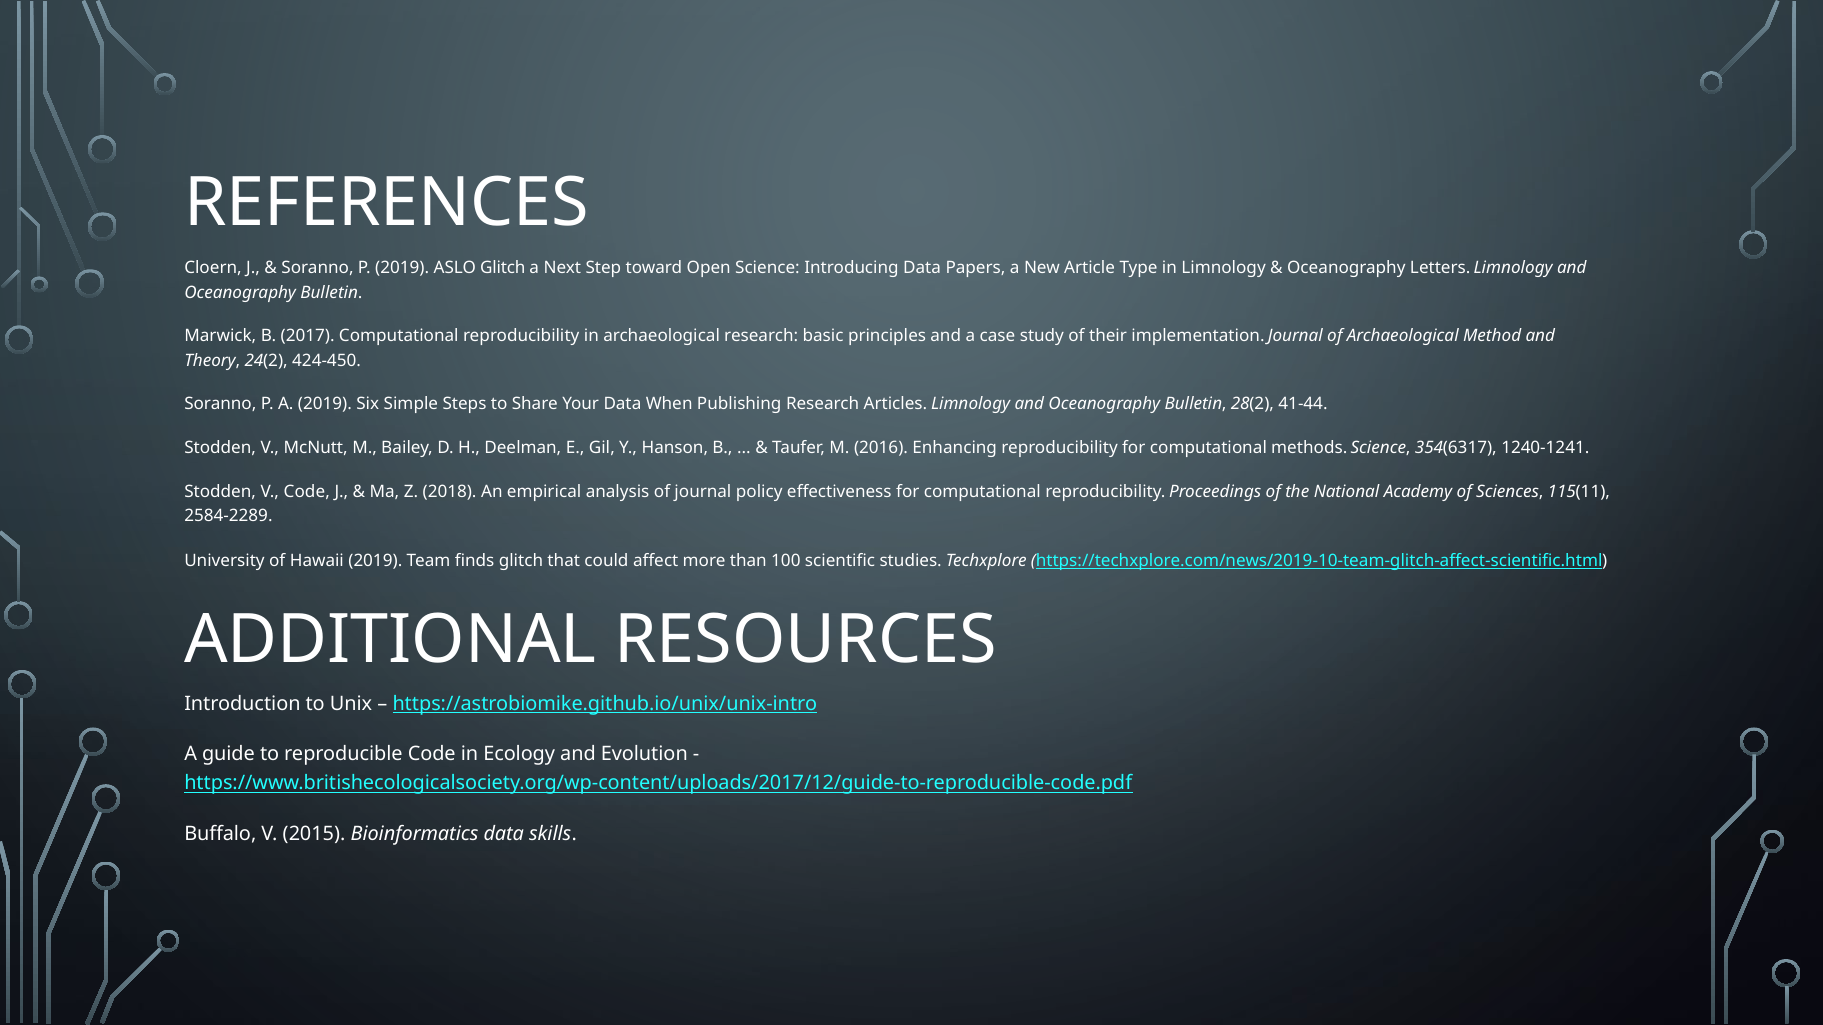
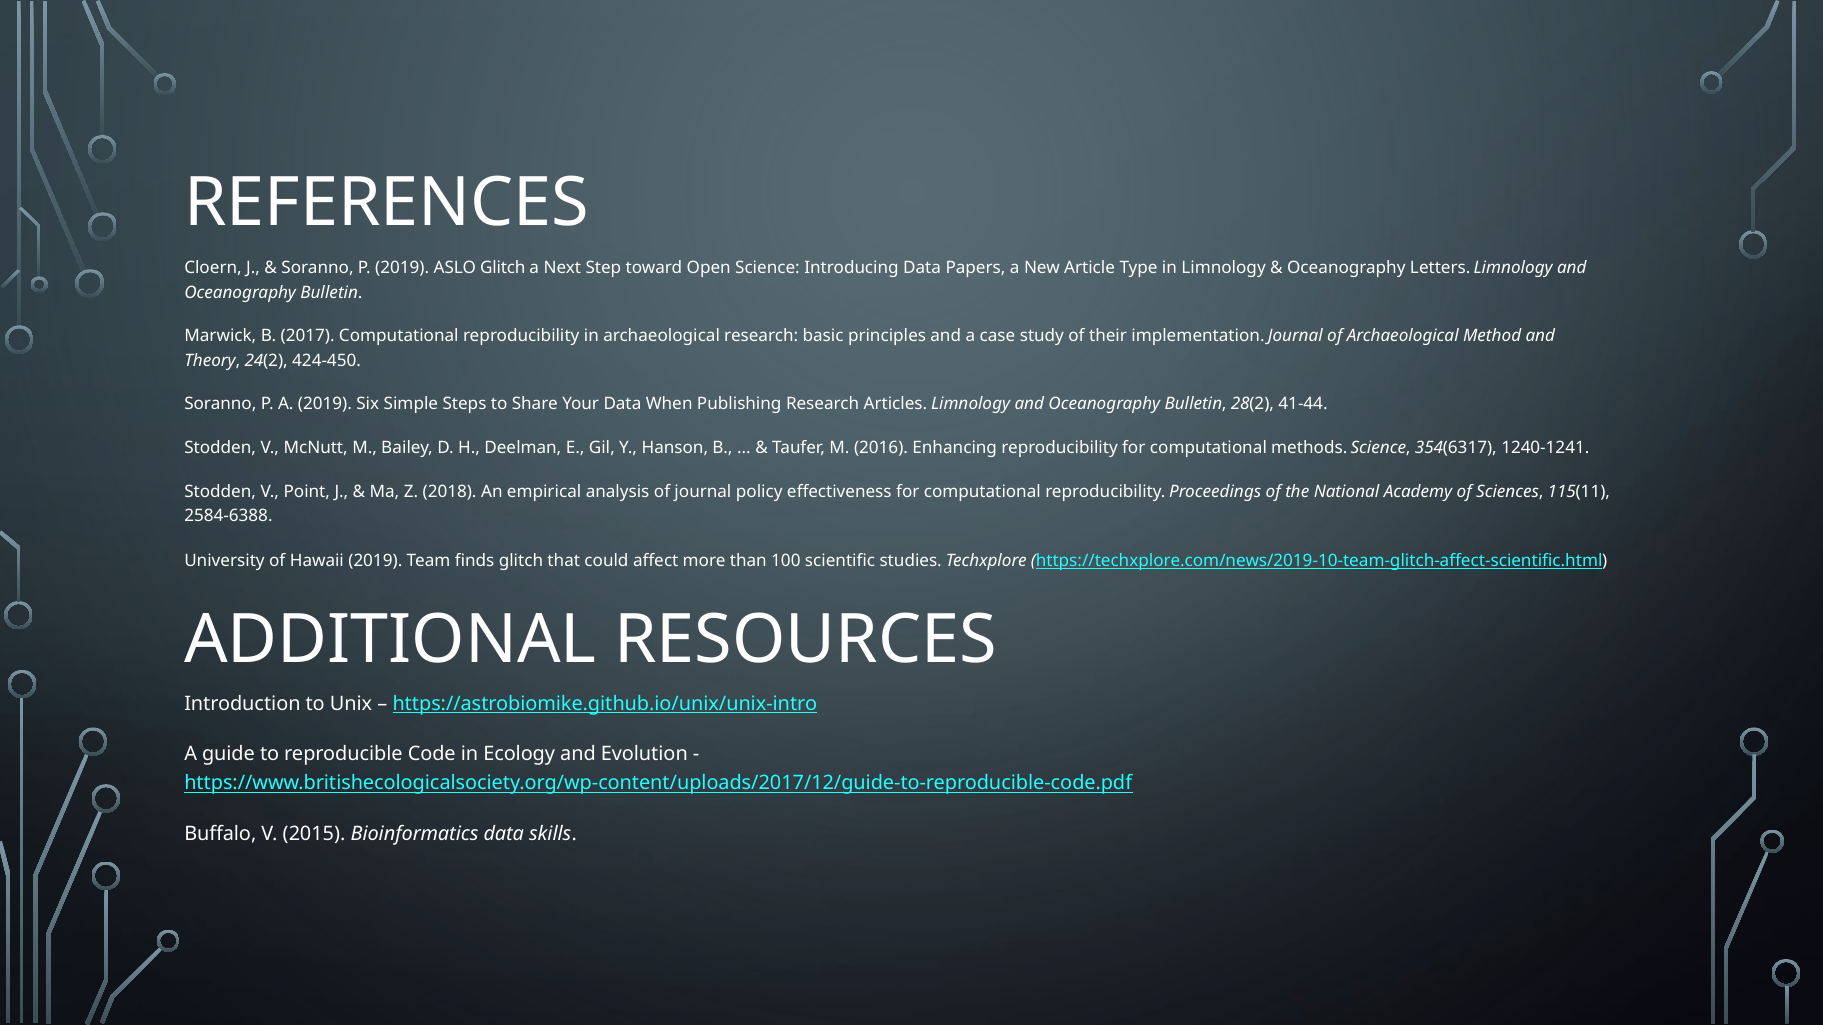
V Code: Code -> Point
2584-2289: 2584-2289 -> 2584-6388
